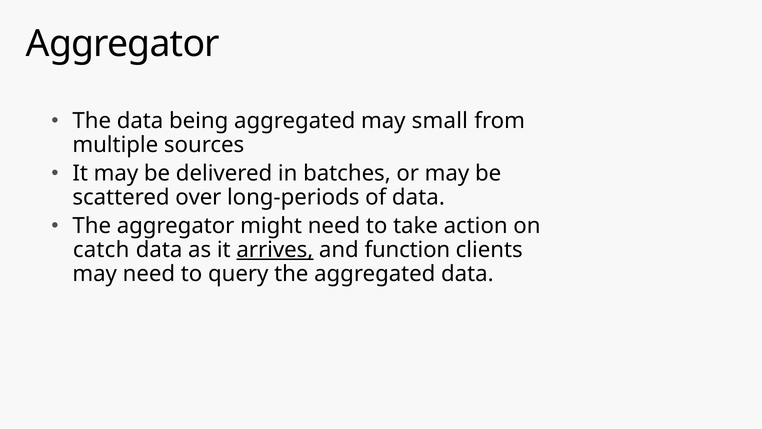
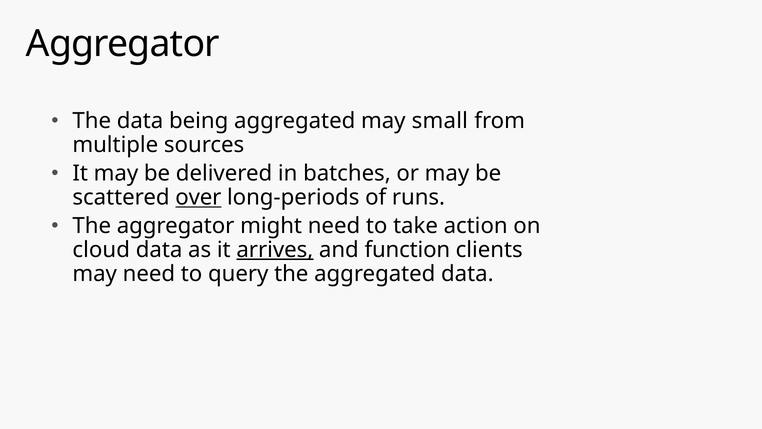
over underline: none -> present
of data: data -> runs
catch: catch -> cloud
